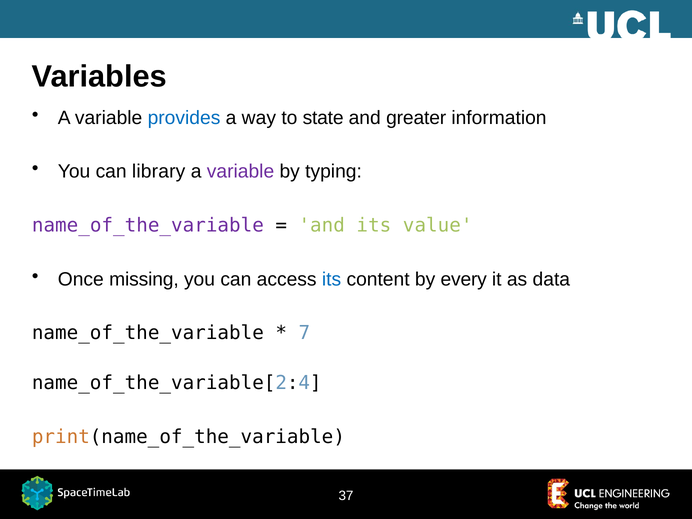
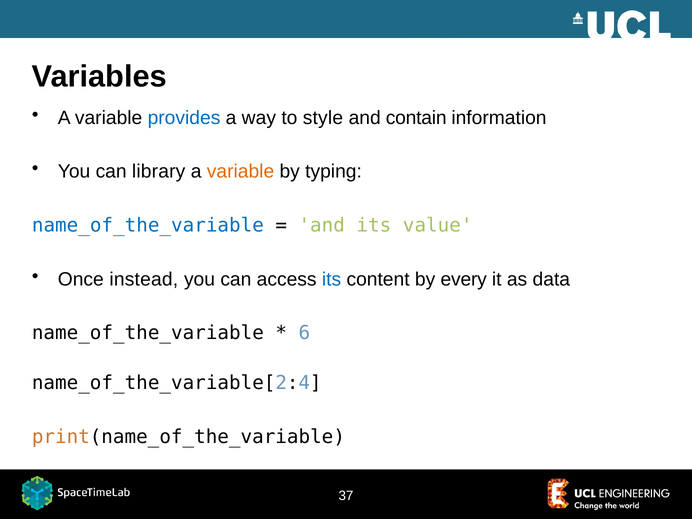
state: state -> style
greater: greater -> contain
variable at (241, 172) colour: purple -> orange
name_of_the_variable at (148, 225) colour: purple -> blue
missing: missing -> instead
7: 7 -> 6
